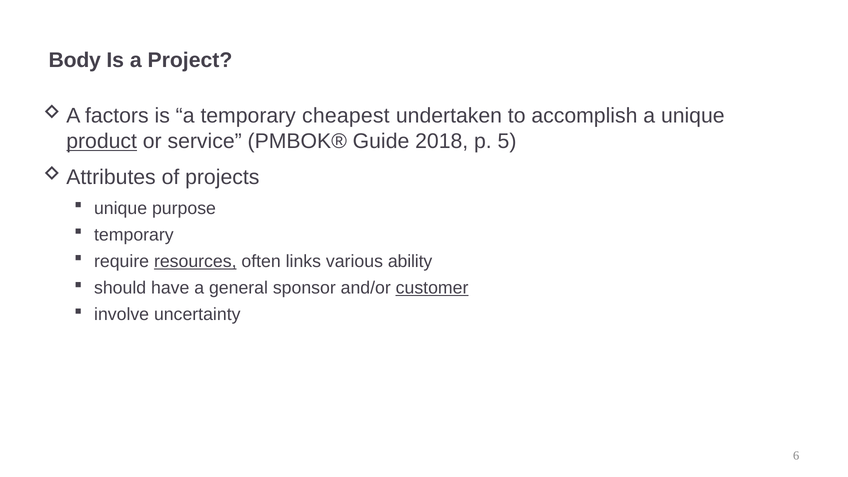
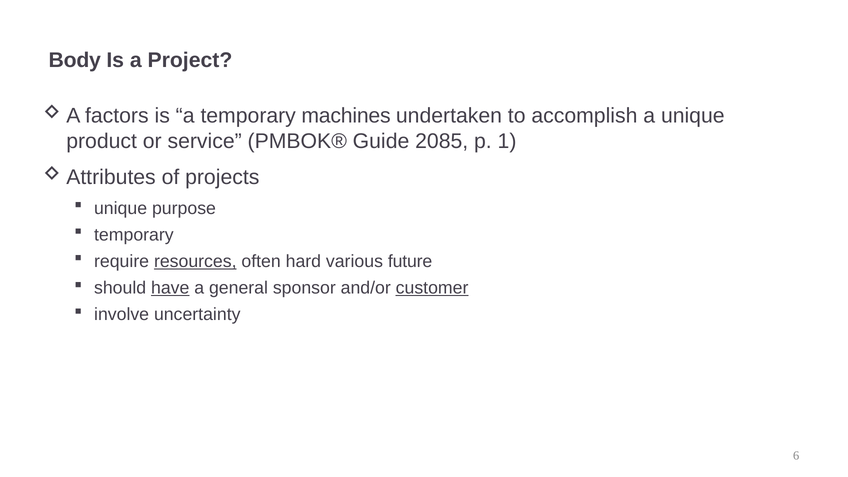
cheapest: cheapest -> machines
product underline: present -> none
2018: 2018 -> 2085
5: 5 -> 1
links: links -> hard
ability: ability -> future
have underline: none -> present
